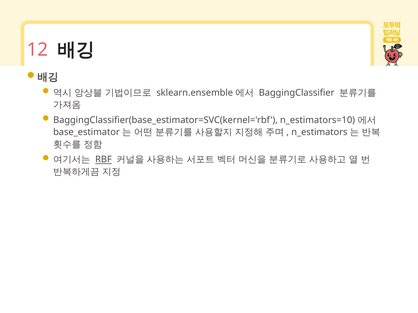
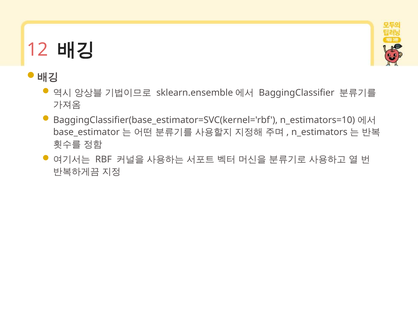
RBF underline: present -> none
